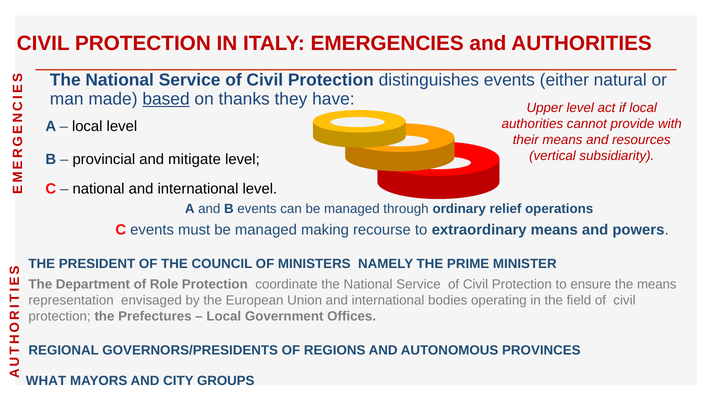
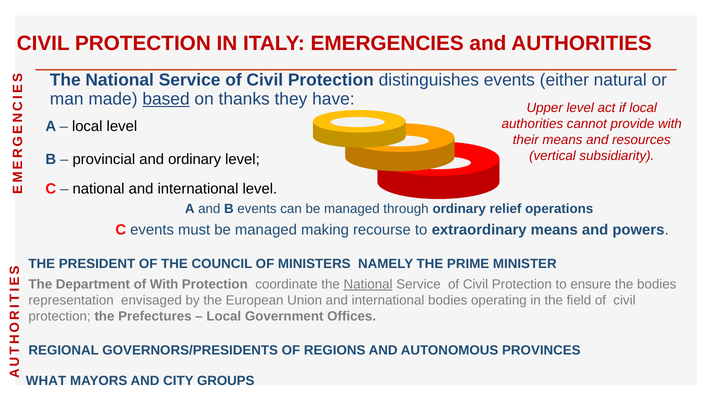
and mitigate: mitigate -> ordinary
of Role: Role -> With
National at (368, 285) underline: none -> present
the means: means -> bodies
